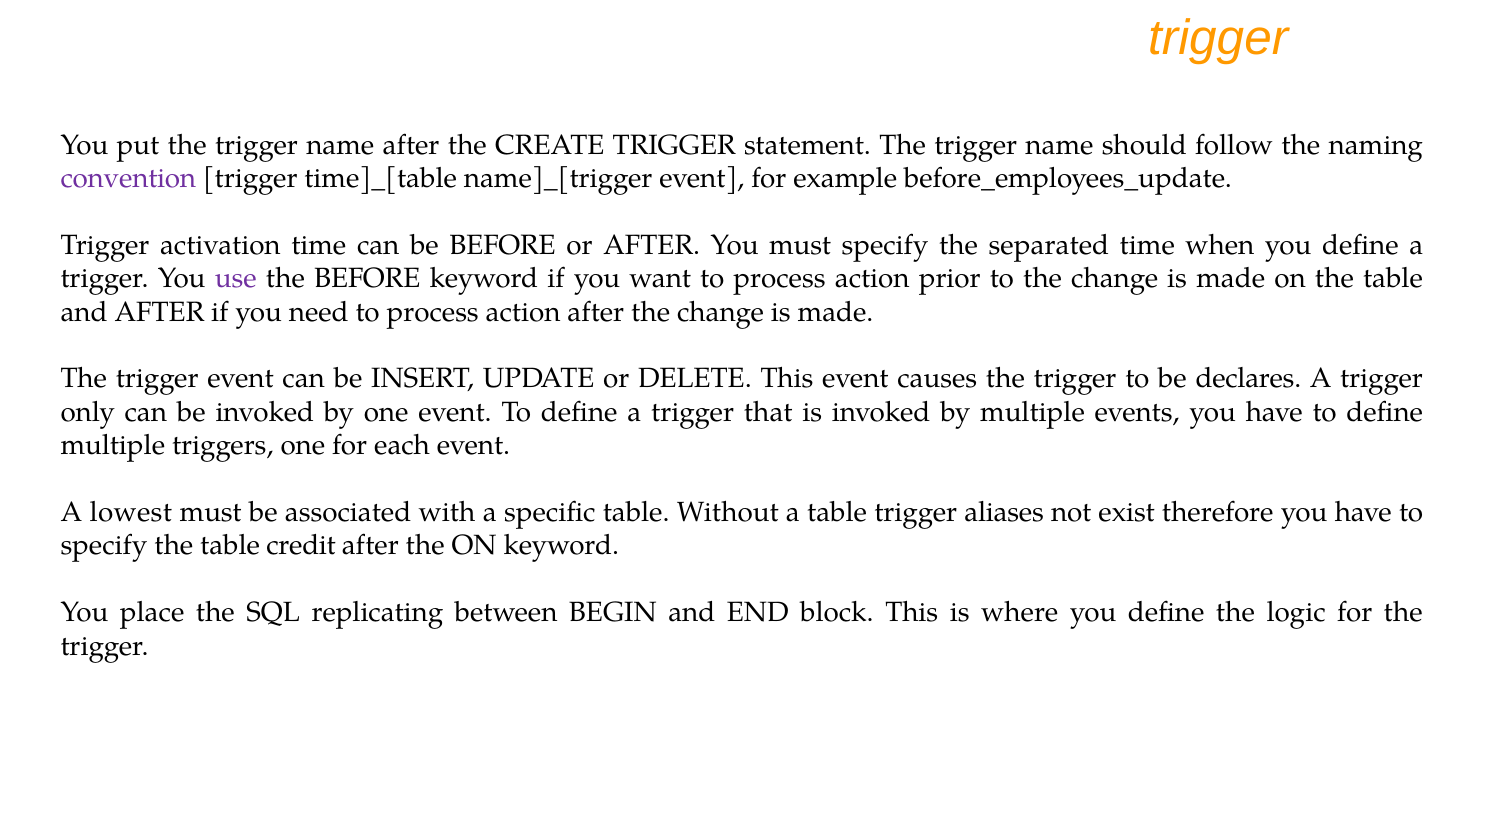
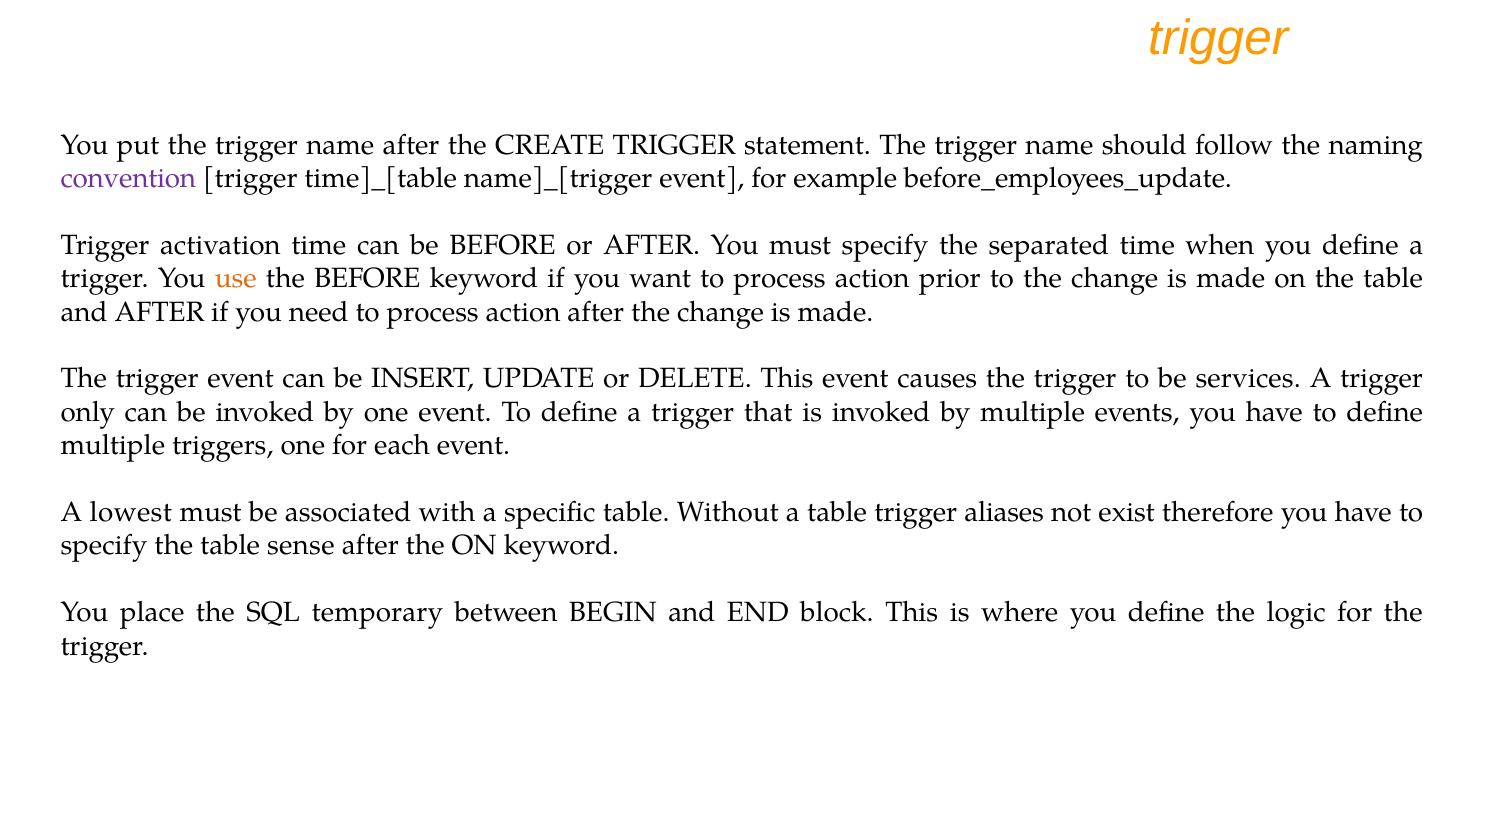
use colour: purple -> orange
declares: declares -> services
credit: credit -> sense
replicating: replicating -> temporary
